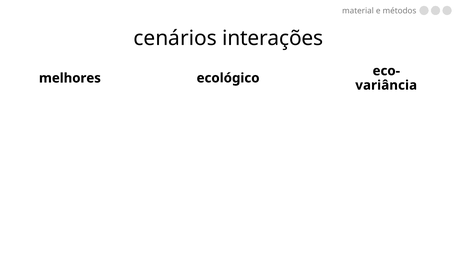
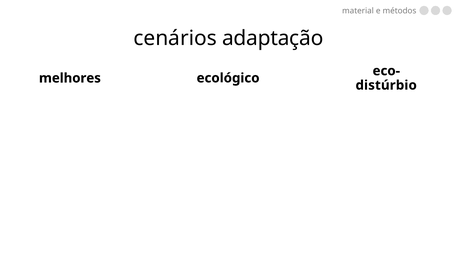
interações: interações -> adaptação
variância: variância -> distúrbio
